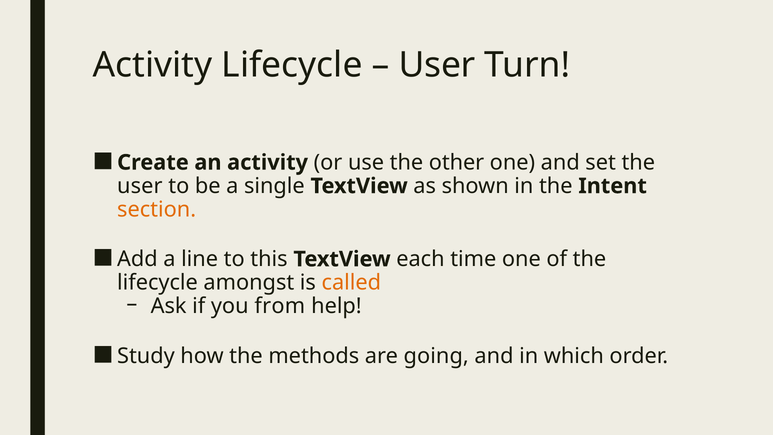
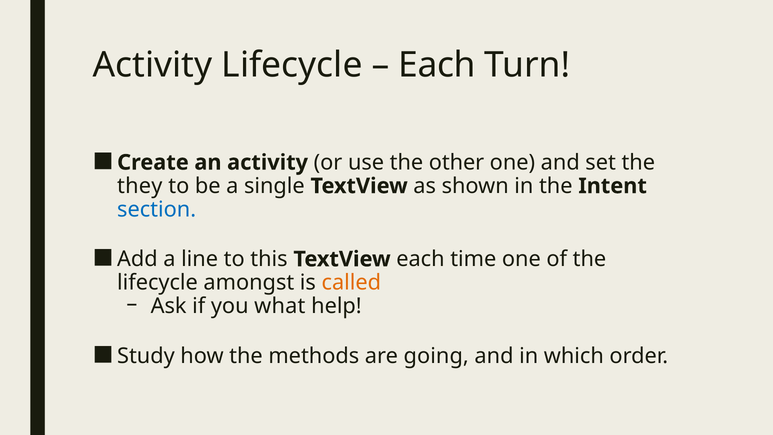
User at (437, 65): User -> Each
user at (140, 186): user -> they
section colour: orange -> blue
from: from -> what
